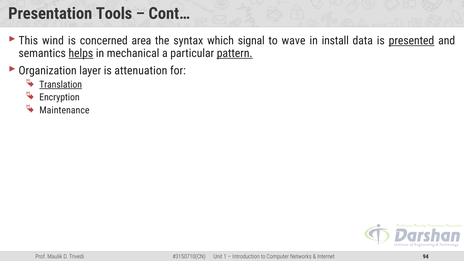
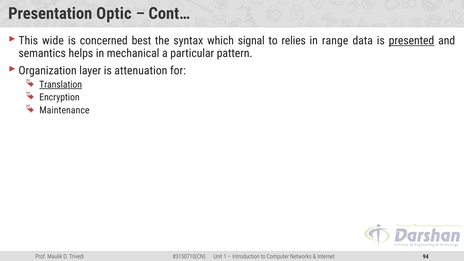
Tools: Tools -> Optic
wind: wind -> wide
area: area -> best
wave: wave -> relies
install: install -> range
helps underline: present -> none
pattern underline: present -> none
